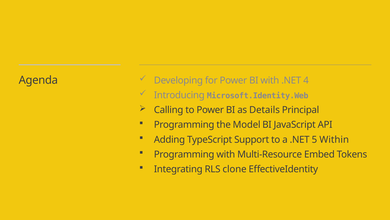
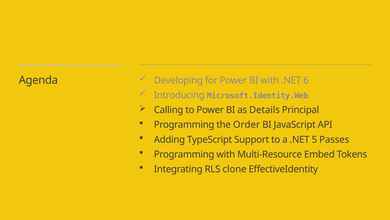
4: 4 -> 6
Model: Model -> Order
Within: Within -> Passes
